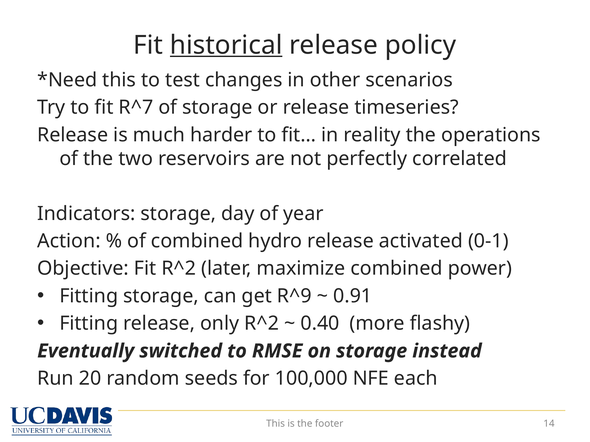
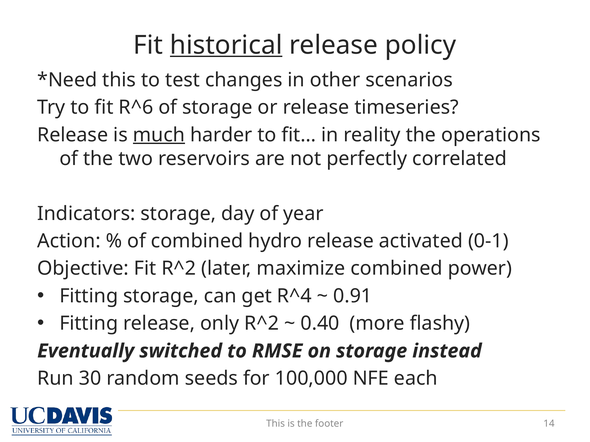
R^7: R^7 -> R^6
much underline: none -> present
R^9: R^9 -> R^4
20: 20 -> 30
